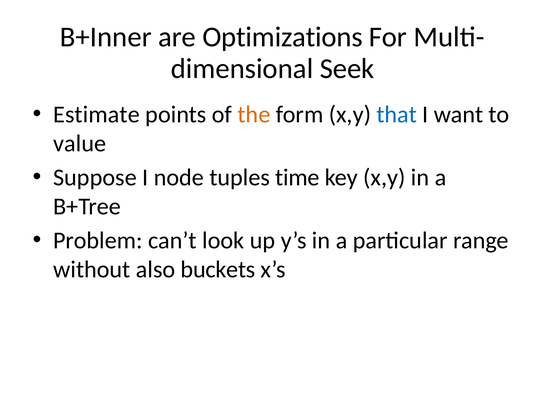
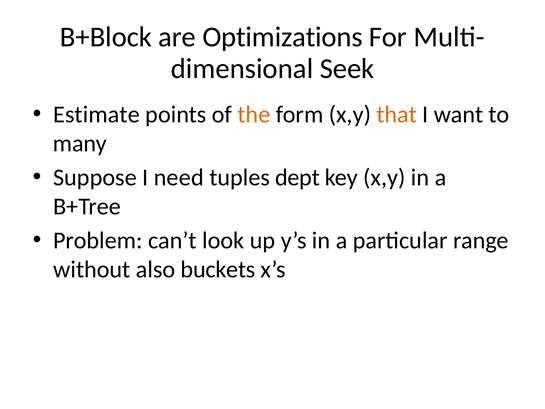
B+Inner: B+Inner -> B+Block
that colour: blue -> orange
value: value -> many
node: node -> need
time: time -> dept
